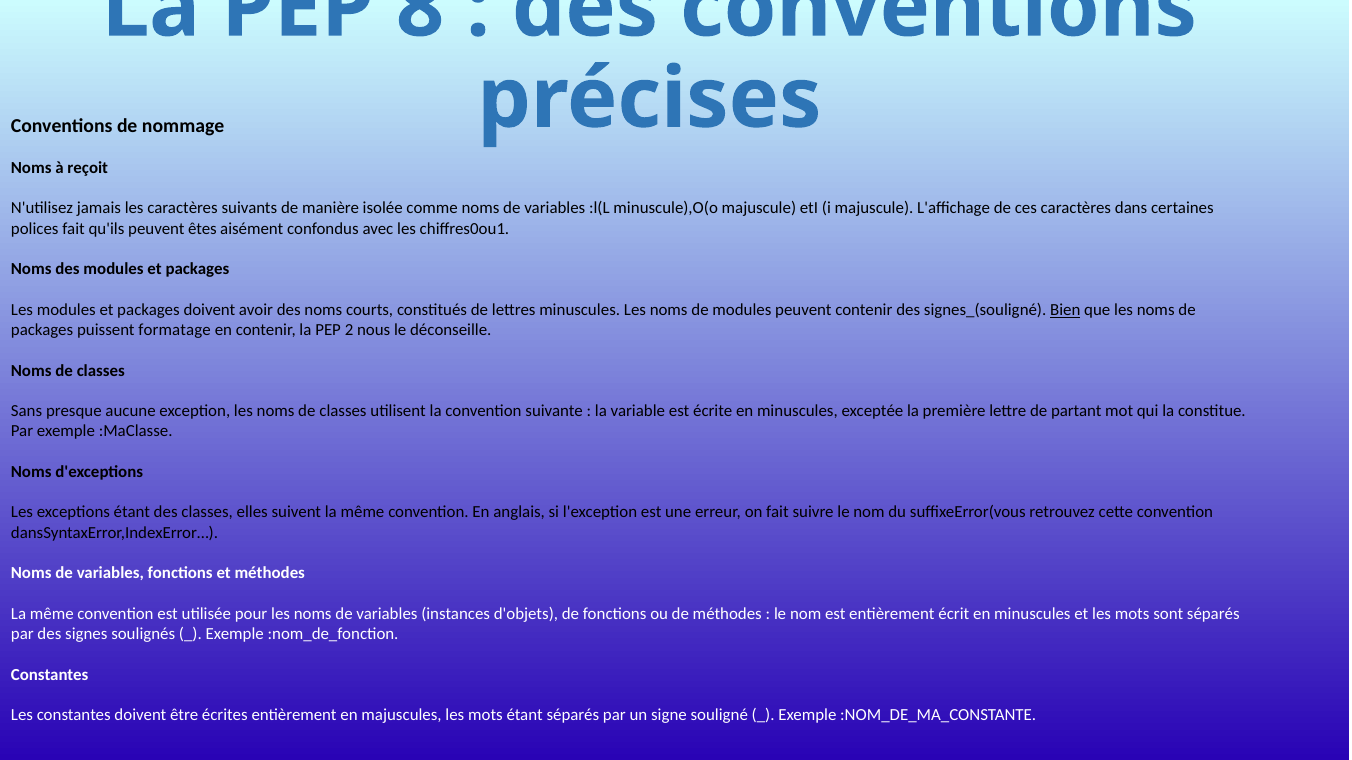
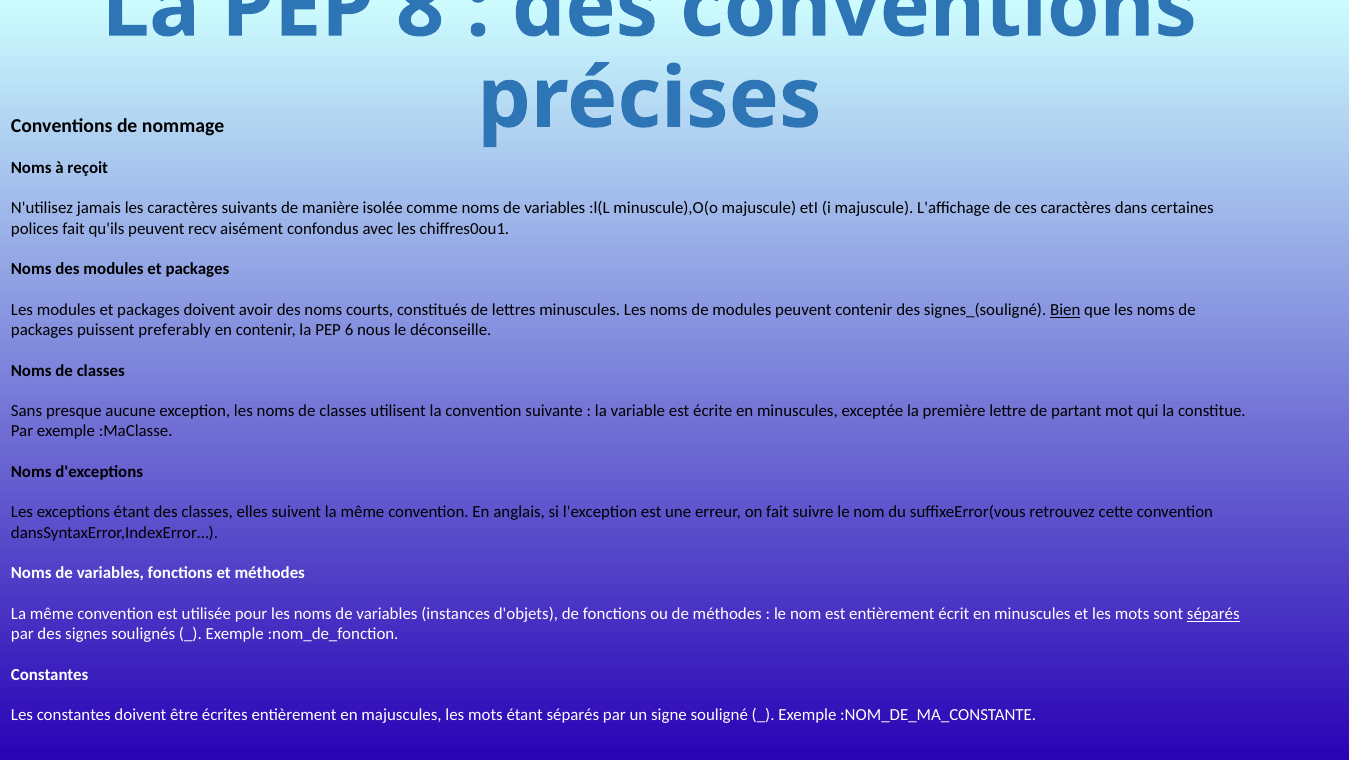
êtes: êtes -> recv
formatage: formatage -> preferably
2: 2 -> 6
séparés at (1213, 614) underline: none -> present
